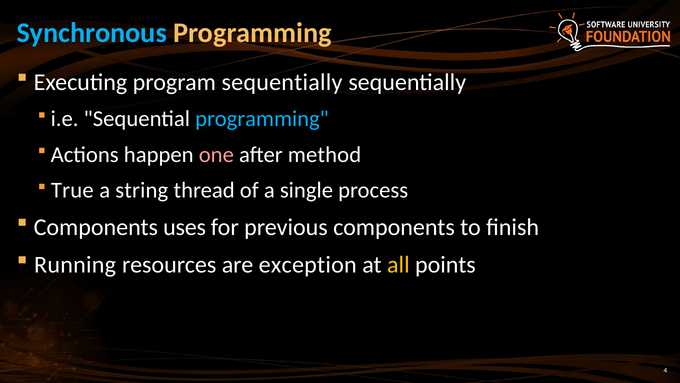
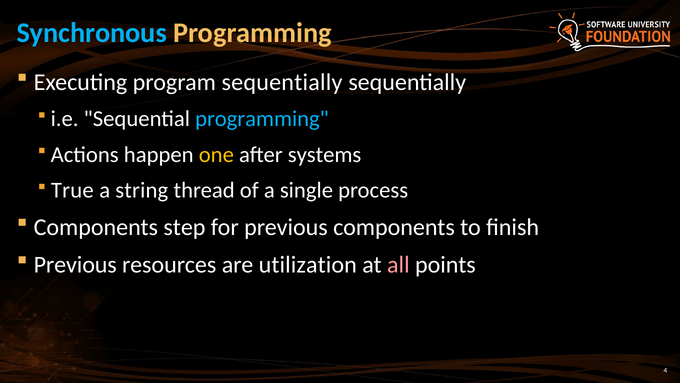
one colour: pink -> yellow
method: method -> systems
uses: uses -> step
Running at (75, 264): Running -> Previous
exception: exception -> utilization
all colour: yellow -> pink
